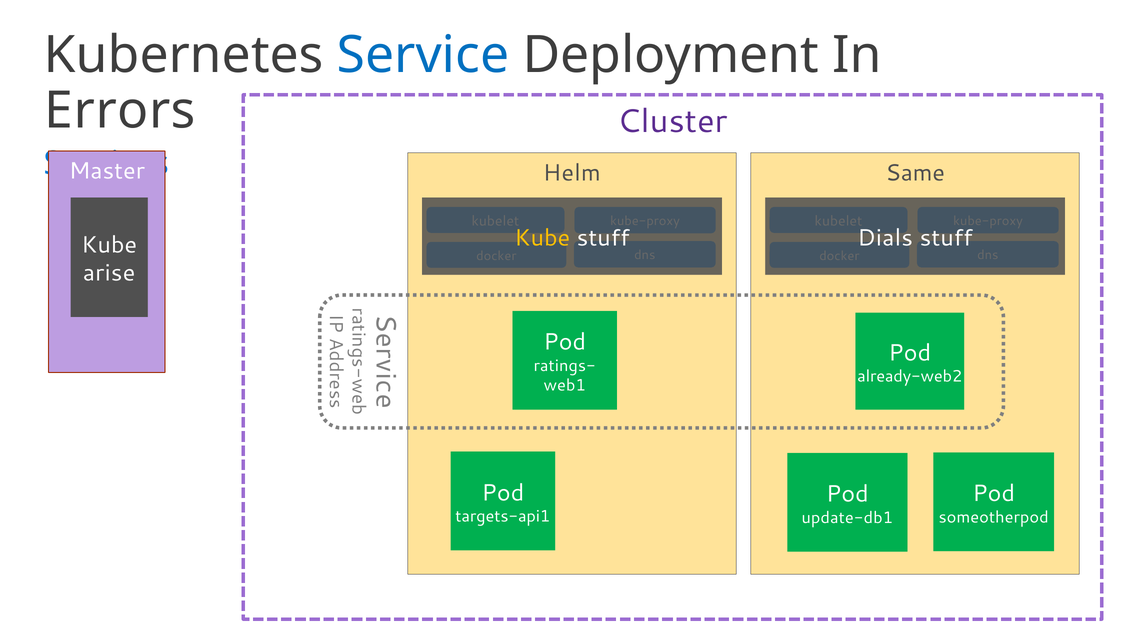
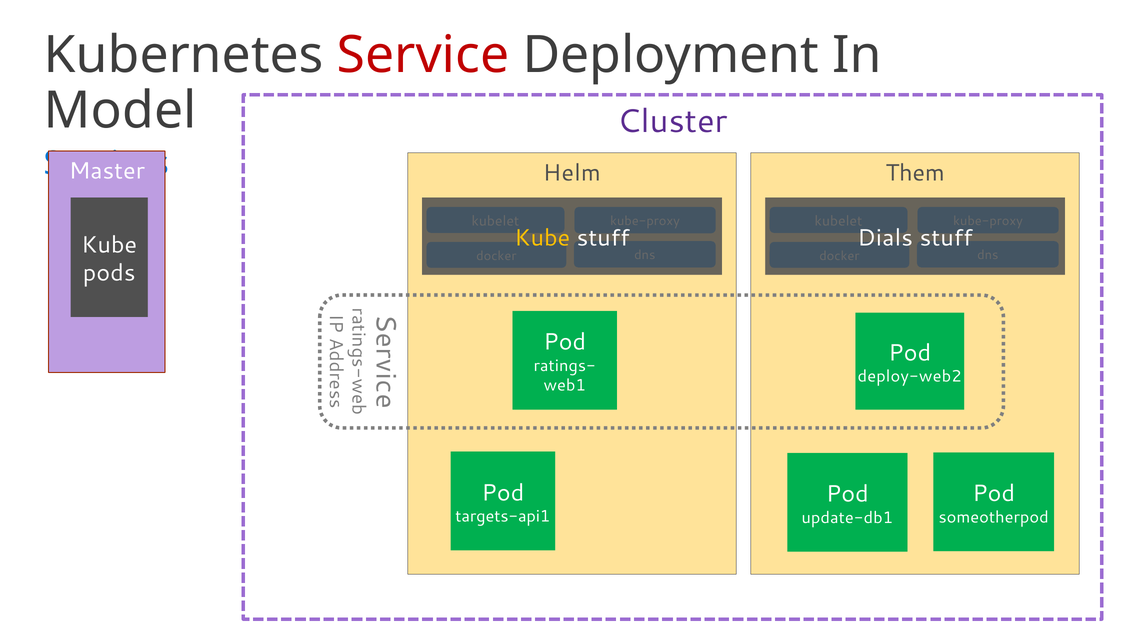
Service colour: blue -> red
Errors: Errors -> Model
Same: Same -> Them
arise: arise -> pods
already-web2: already-web2 -> deploy-web2
